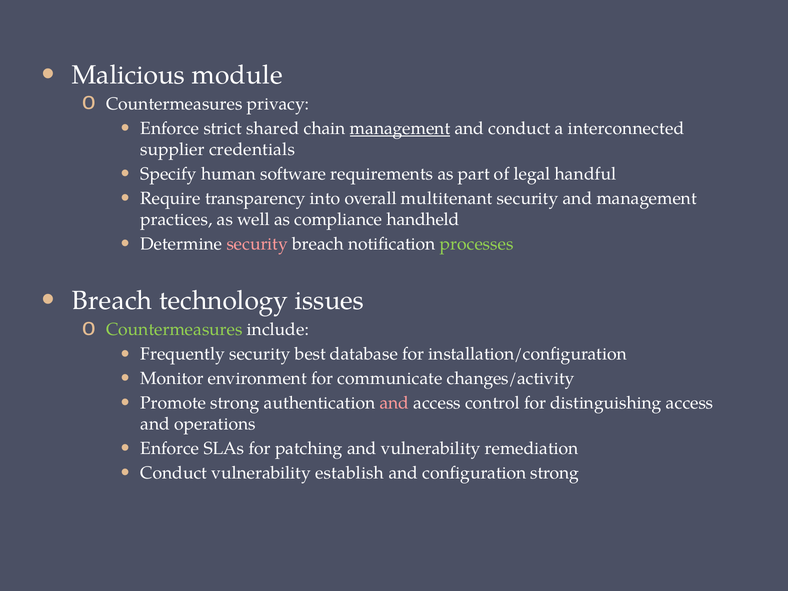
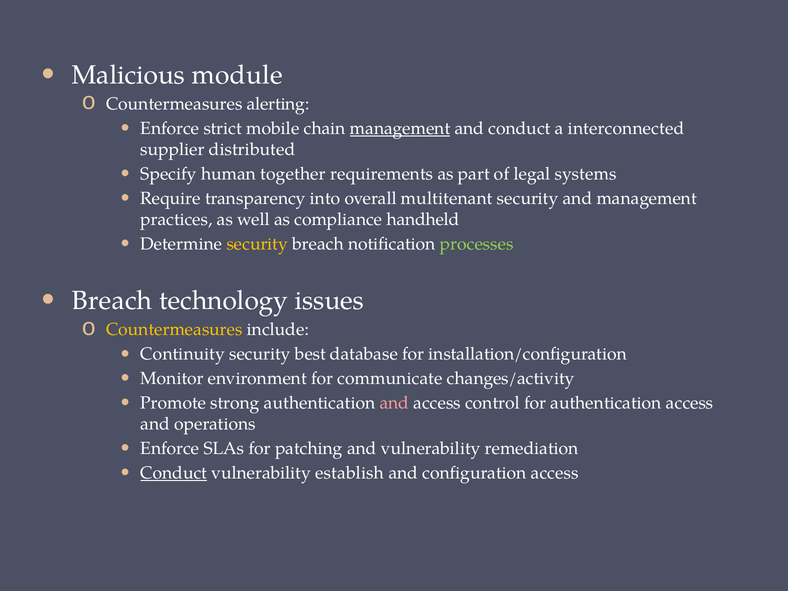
privacy: privacy -> alerting
shared: shared -> mobile
credentials: credentials -> distributed
software: software -> together
handful: handful -> systems
security at (257, 244) colour: pink -> yellow
Countermeasures at (174, 330) colour: light green -> yellow
Frequently: Frequently -> Continuity
for distinguishing: distinguishing -> authentication
Conduct at (174, 473) underline: none -> present
configuration strong: strong -> access
